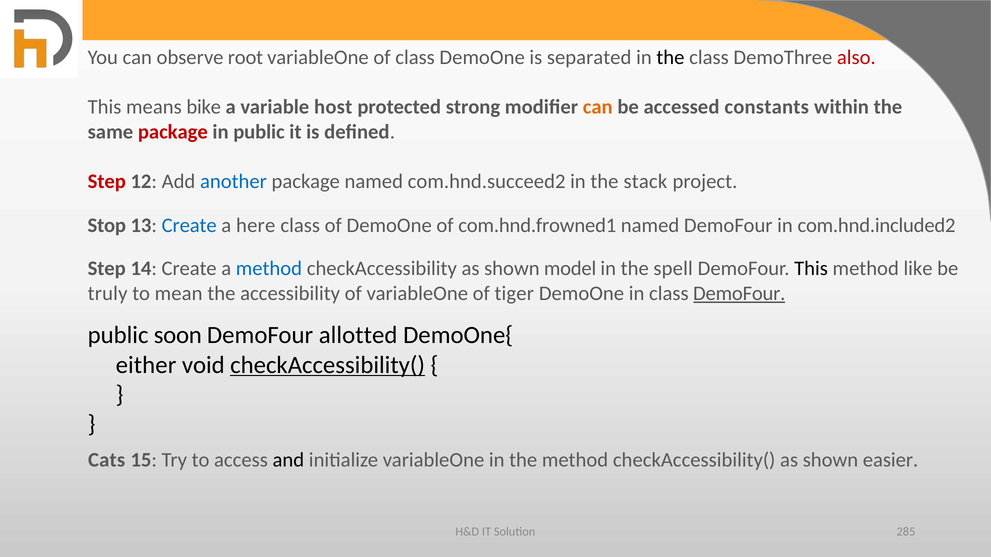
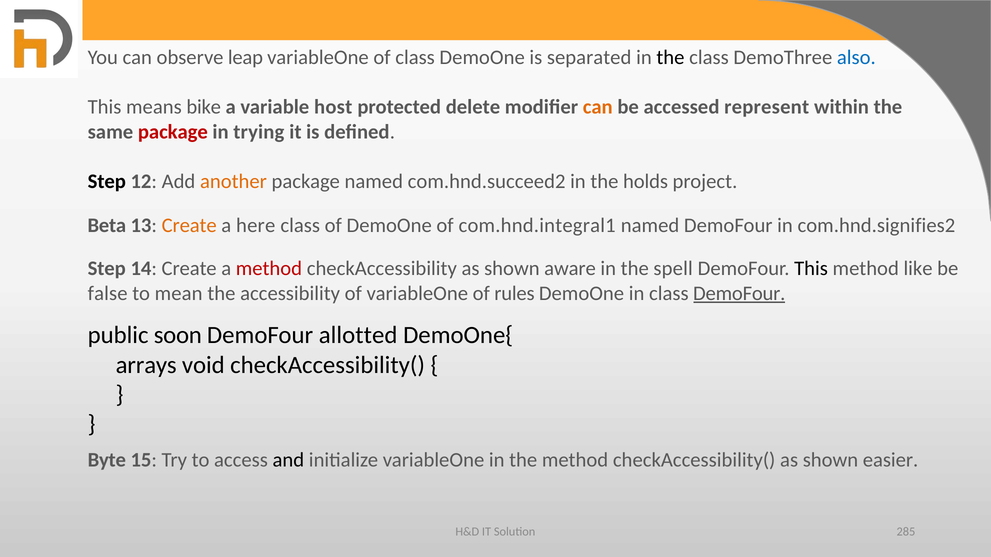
root: root -> leap
also colour: red -> blue
strong: strong -> delete
constants: constants -> represent
in public: public -> trying
Step at (107, 181) colour: red -> black
another colour: blue -> orange
stack: stack -> holds
Stop: Stop -> Beta
Create at (189, 226) colour: blue -> orange
com.hnd.frowned1: com.hnd.frowned1 -> com.hnd.integral1
com.hnd.included2: com.hnd.included2 -> com.hnd.signifies2
method at (269, 269) colour: blue -> red
model: model -> aware
truly: truly -> false
tiger: tiger -> rules
either: either -> arrays
checkAccessibility( at (328, 365) underline: present -> none
Cats: Cats -> Byte
